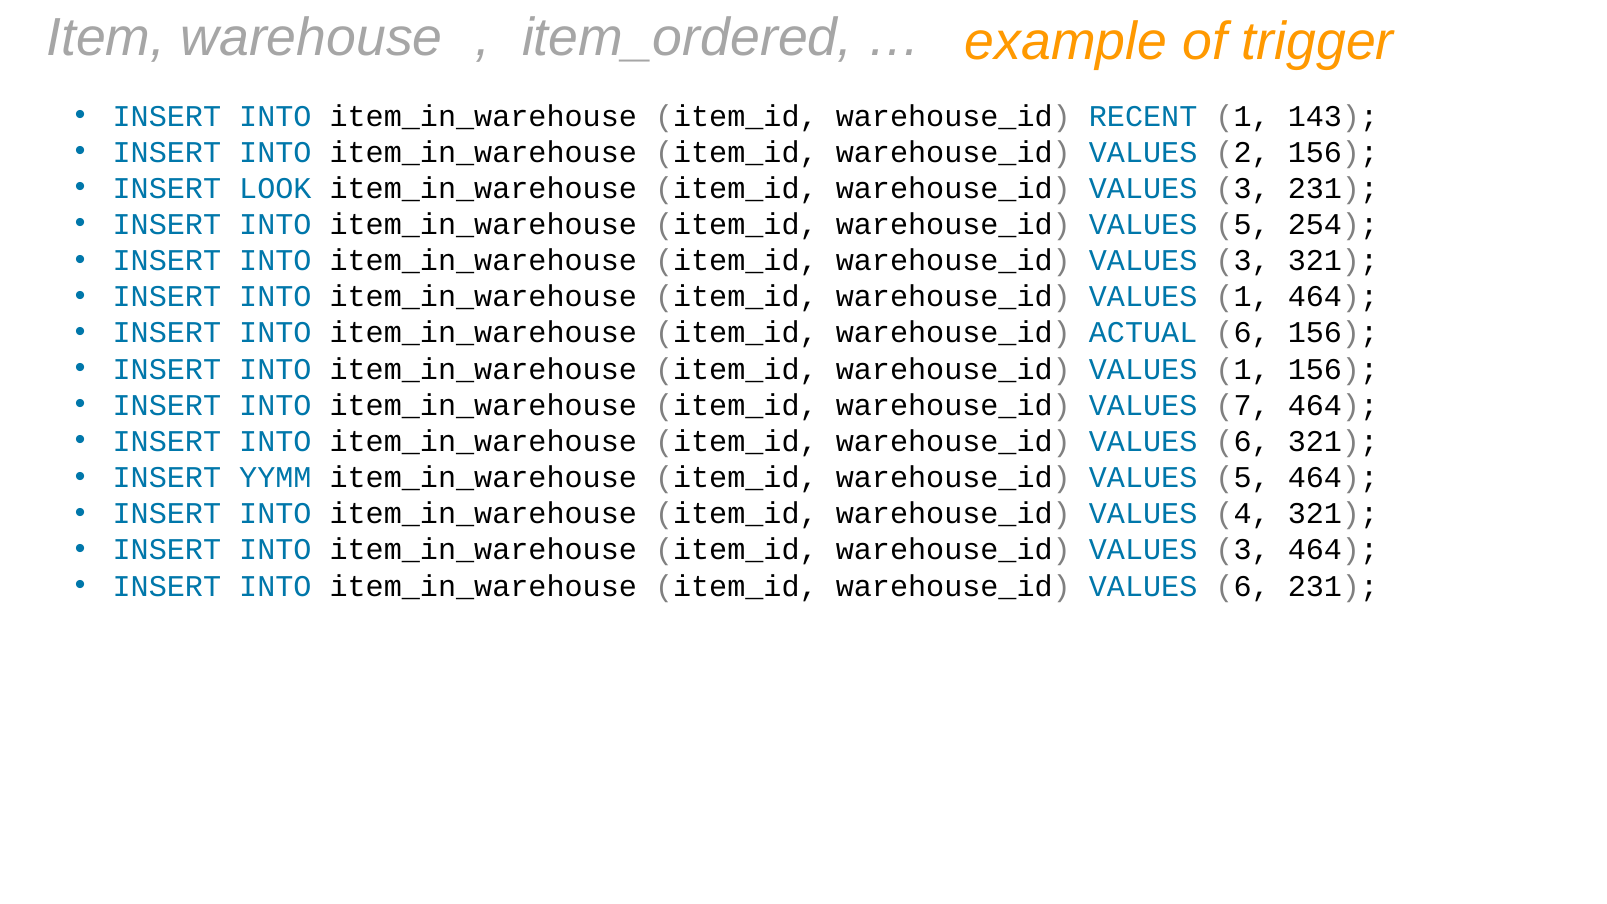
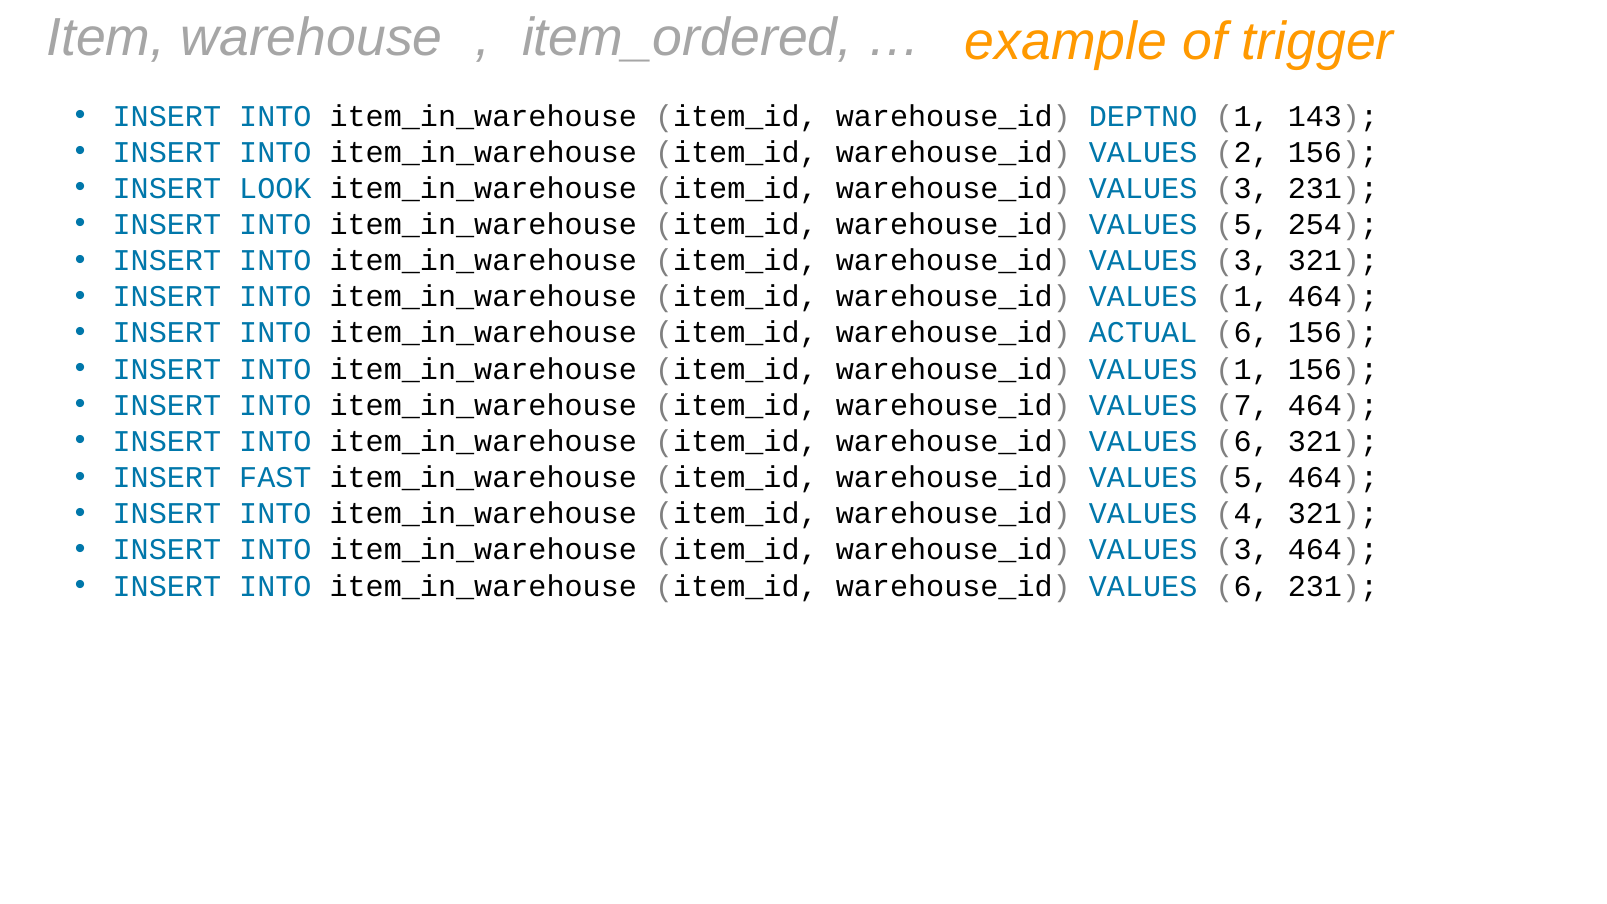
RECENT: RECENT -> DEPTNO
YYMM: YYMM -> FAST
